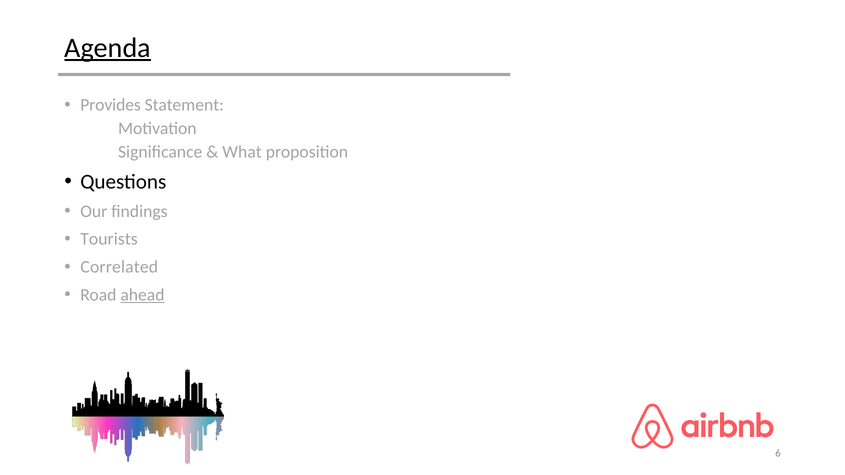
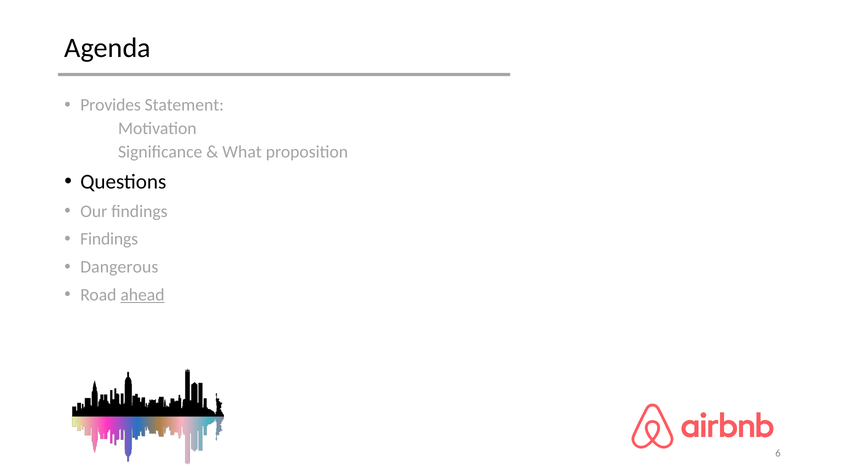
Agenda underline: present -> none
Tourists at (109, 239): Tourists -> Findings
Correlated: Correlated -> Dangerous
